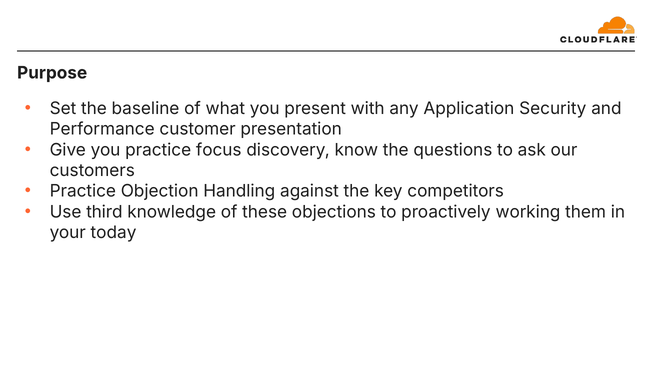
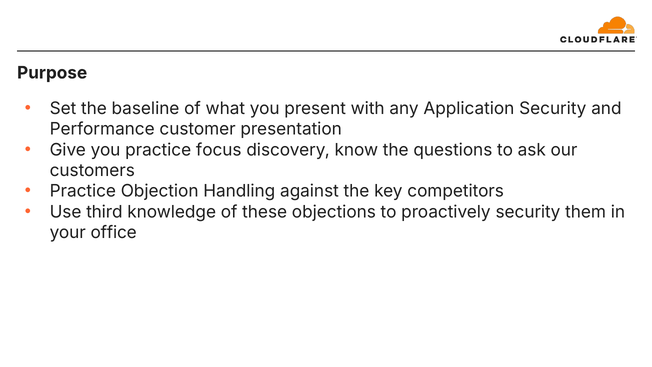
proactively working: working -> security
today: today -> office
